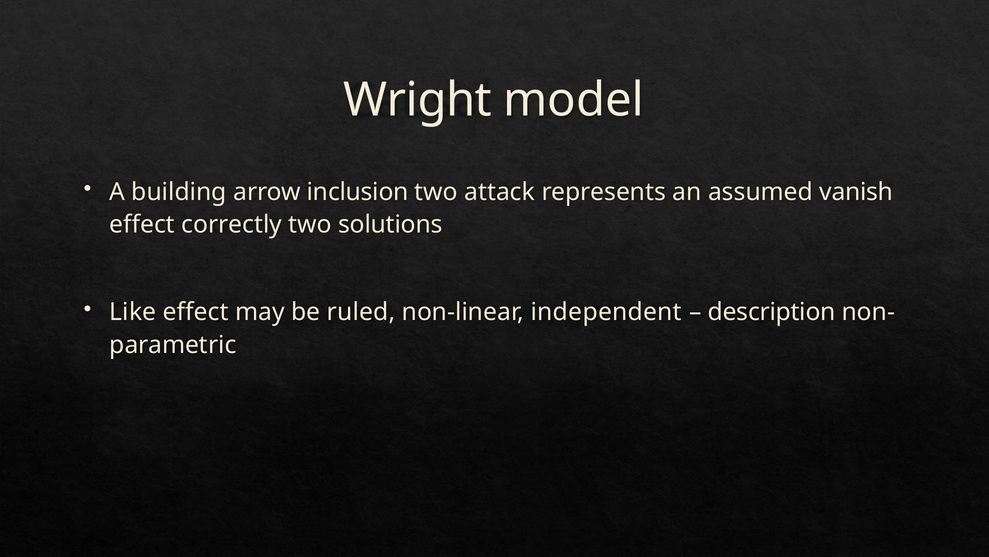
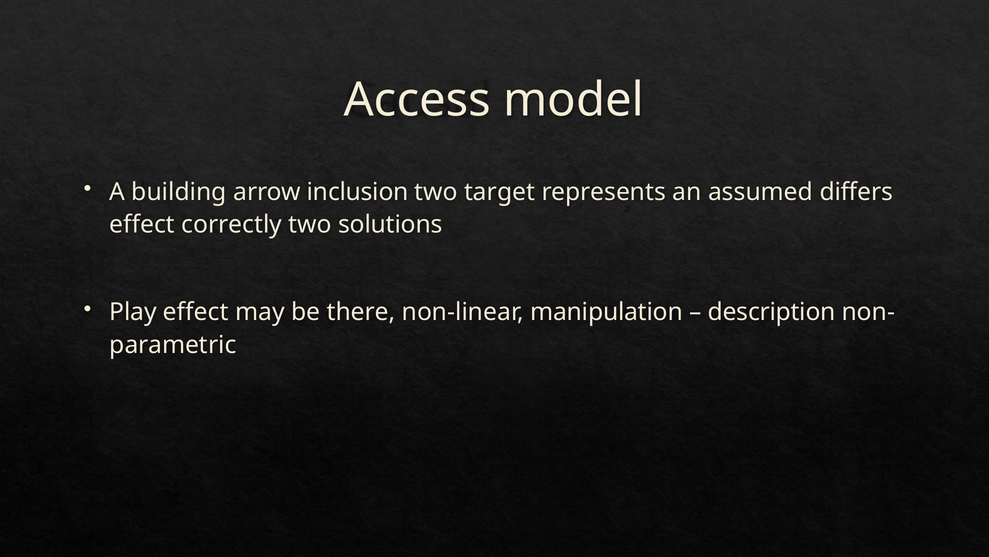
Wright: Wright -> Access
attack: attack -> target
vanish: vanish -> differs
Like: Like -> Play
ruled: ruled -> there
independent: independent -> manipulation
